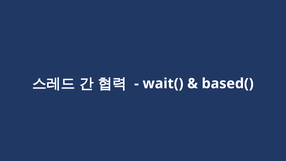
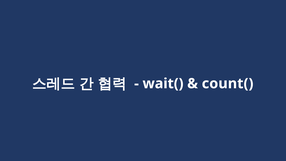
based(: based( -> count(
